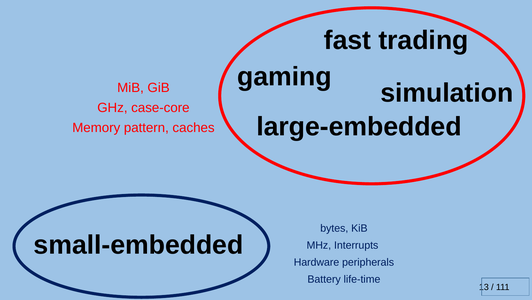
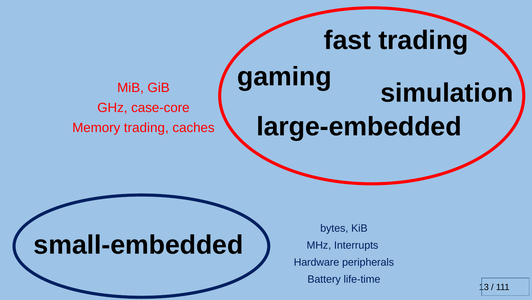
Memory pattern: pattern -> trading
